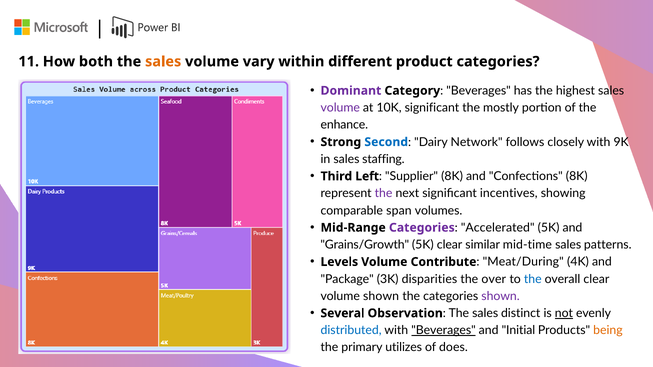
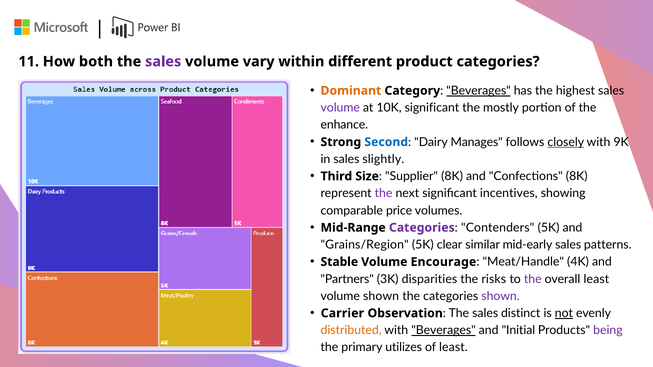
sales at (163, 62) colour: orange -> purple
Dominant colour: purple -> orange
Beverages at (479, 91) underline: none -> present
Network: Network -> Manages
closely underline: none -> present
staffing: staffing -> slightly
Left: Left -> Size
span: span -> price
Accelerated: Accelerated -> Contenders
Grains/Growth: Grains/Growth -> Grains/Region
mid-time: mid-time -> mid-early
Levels: Levels -> Stable
Contribute: Contribute -> Encourage
Meat/During: Meat/During -> Meat/Handle
Package: Package -> Partners
over: over -> risks
the at (533, 279) colour: blue -> purple
overall clear: clear -> least
Several: Several -> Carrier
distributed colour: blue -> orange
being colour: orange -> purple
of does: does -> least
